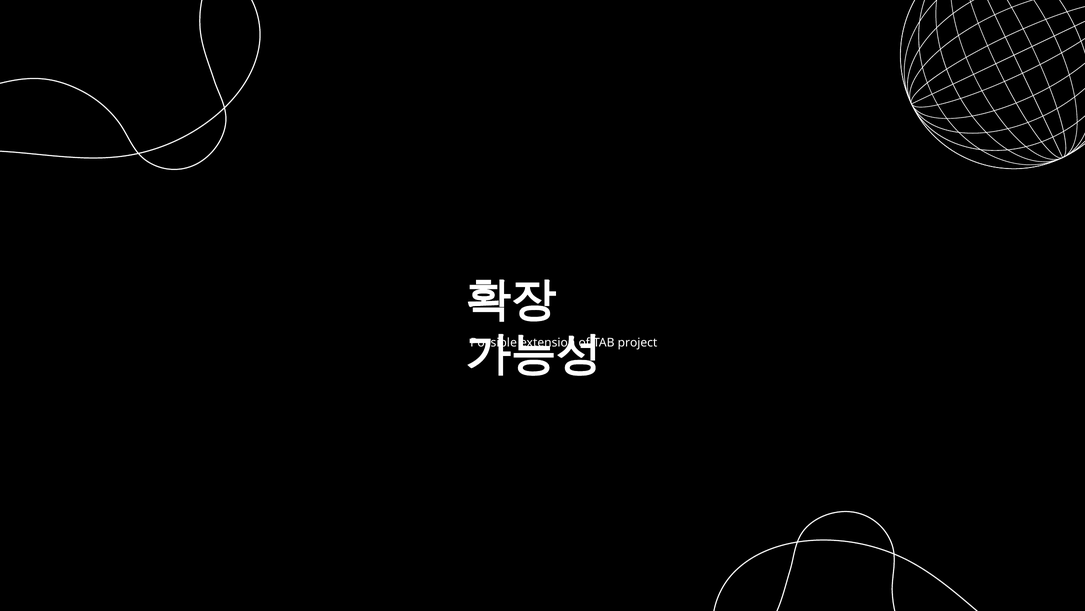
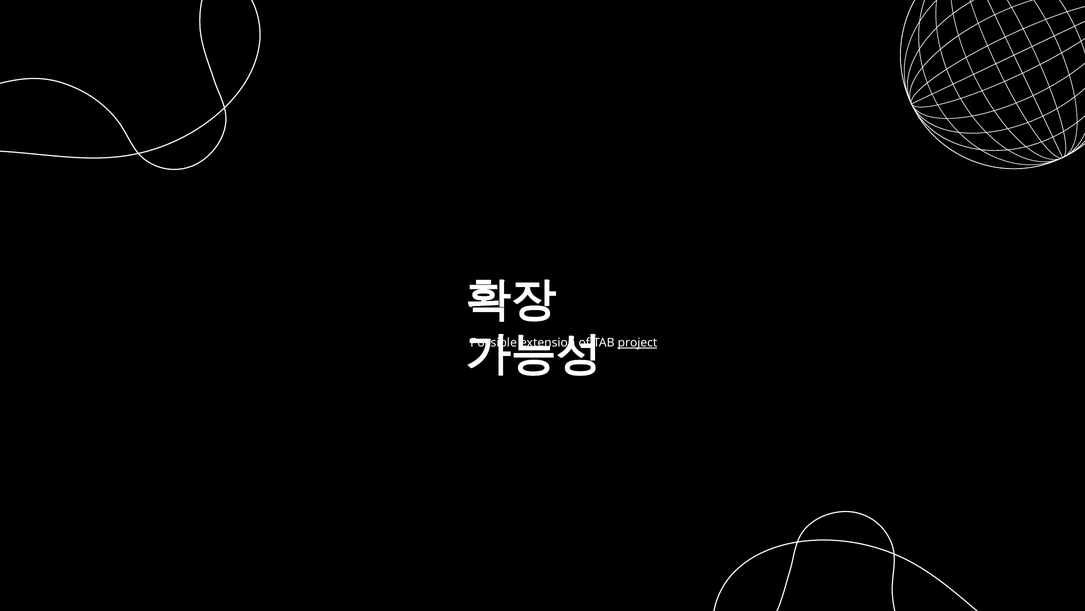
project underline: none -> present
